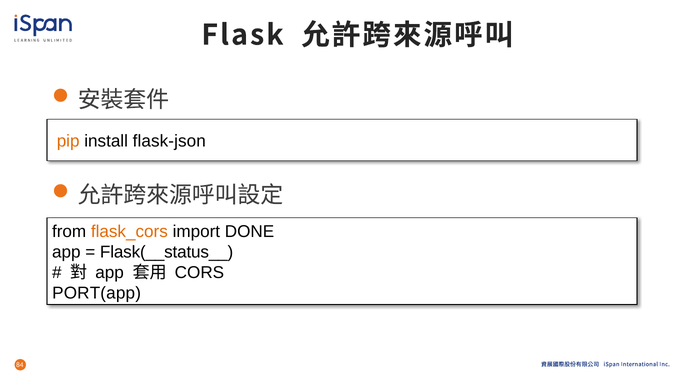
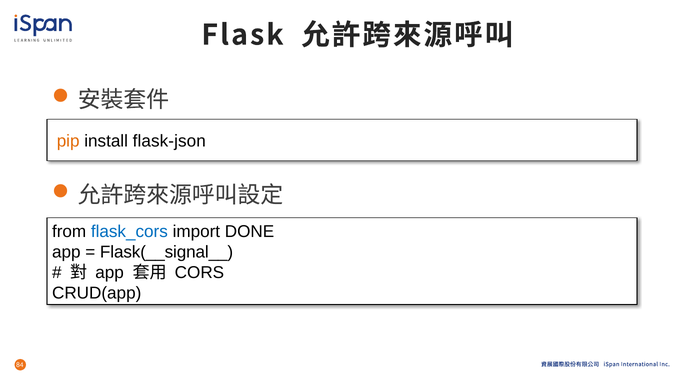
flask_cors colour: orange -> blue
Flask(__status__: Flask(__status__ -> Flask(__signal__
PORT(app: PORT(app -> CRUD(app
